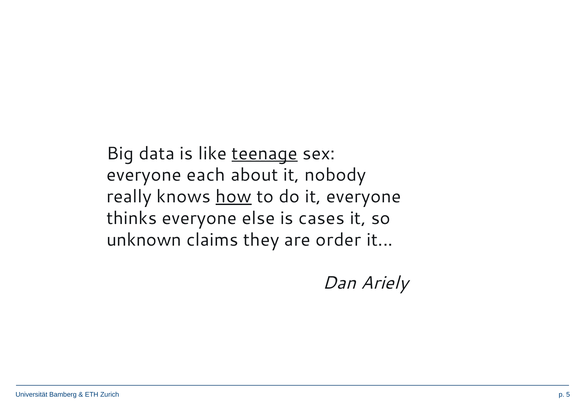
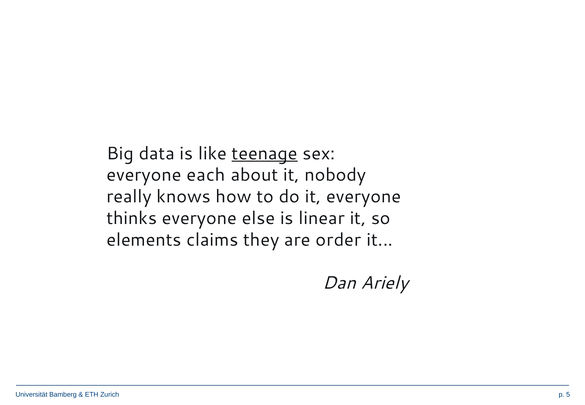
how underline: present -> none
cases: cases -> linear
unknown: unknown -> elements
